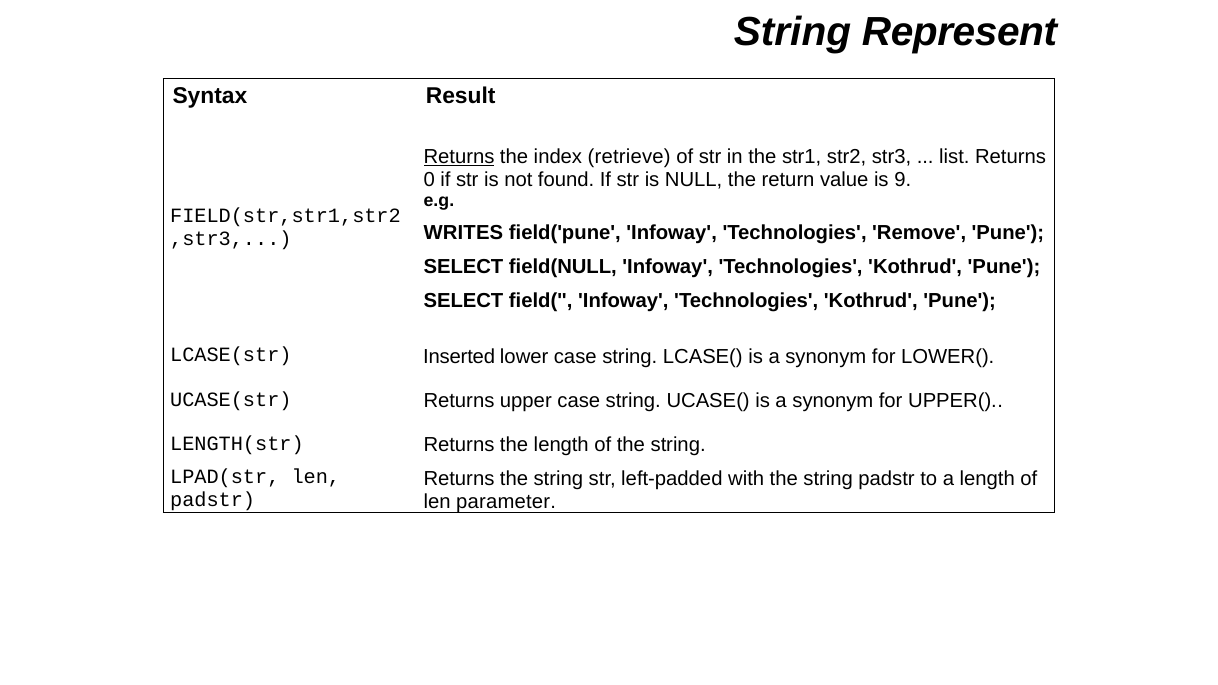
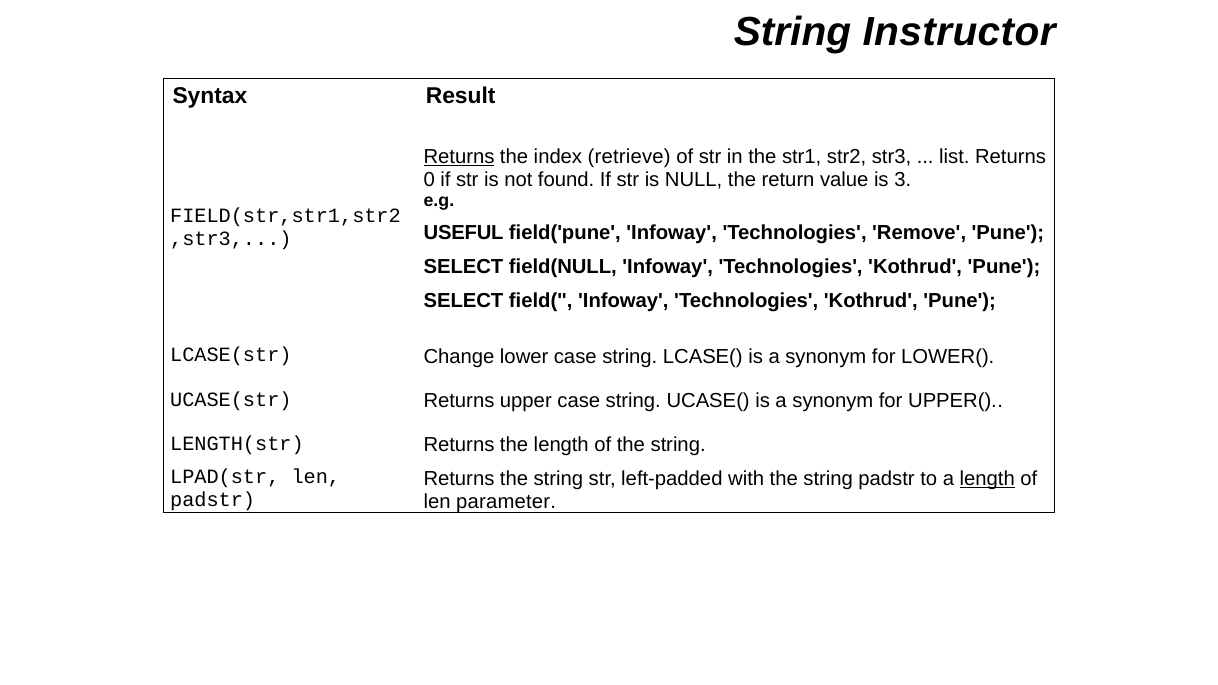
Represent: Represent -> Instructor
9: 9 -> 3
WRITES: WRITES -> USEFUL
Inserted: Inserted -> Change
length at (987, 479) underline: none -> present
